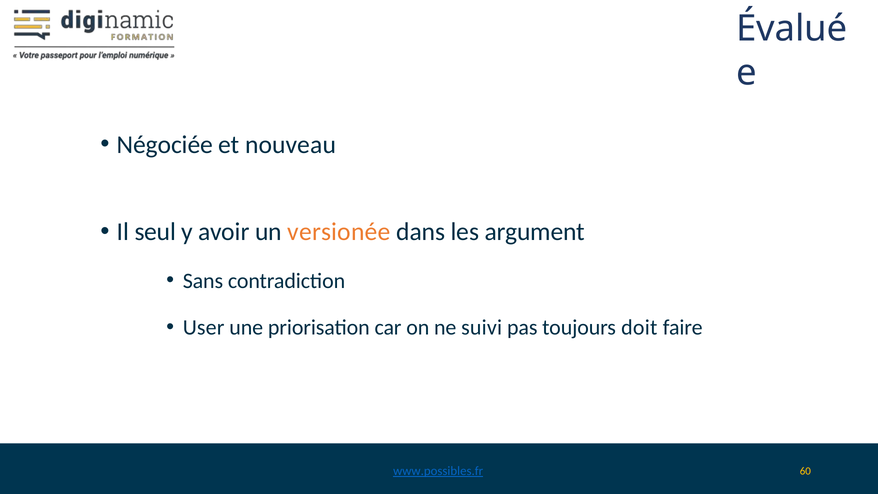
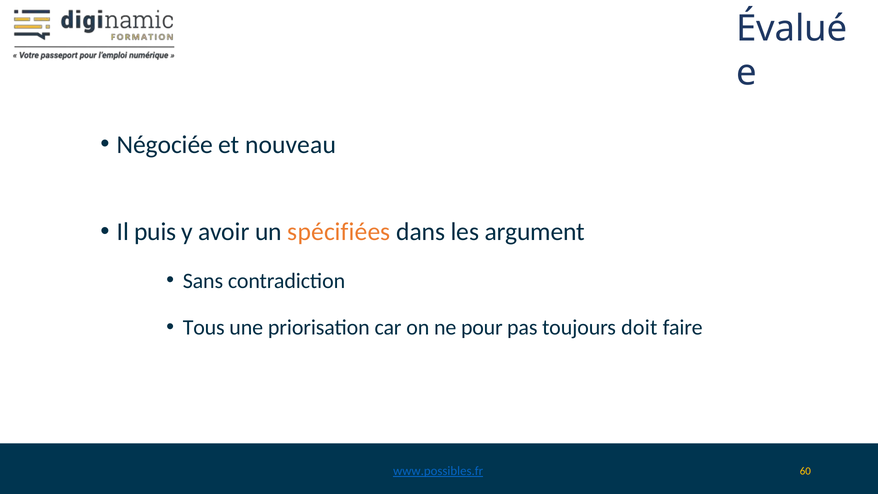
seul: seul -> puis
versionée: versionée -> spécifiées
User: User -> Tous
suivi: suivi -> pour
